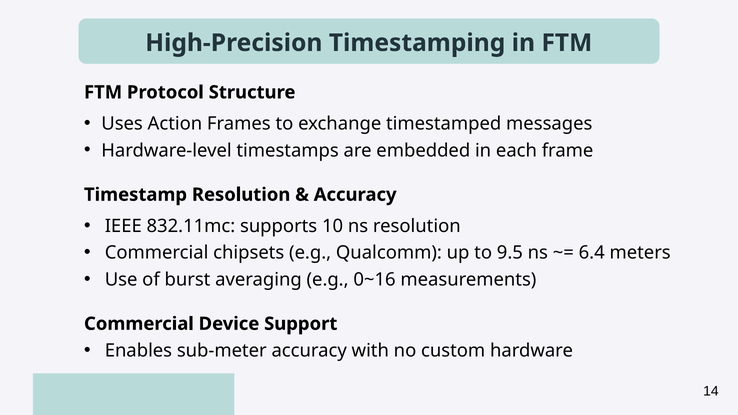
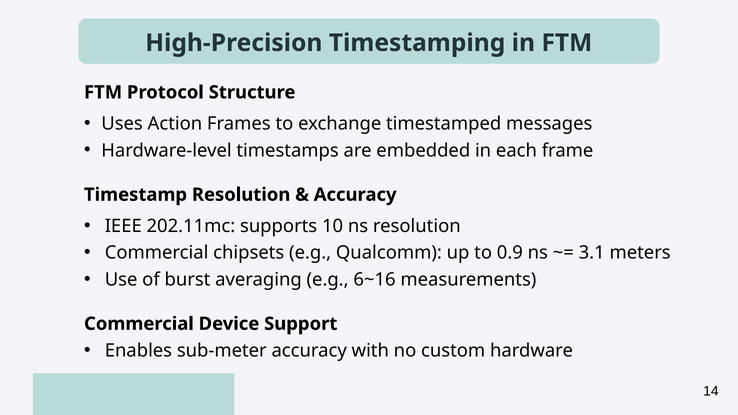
832.11mc: 832.11mc -> 202.11mc
9.5: 9.5 -> 0.9
6.4: 6.4 -> 3.1
0~16: 0~16 -> 6~16
